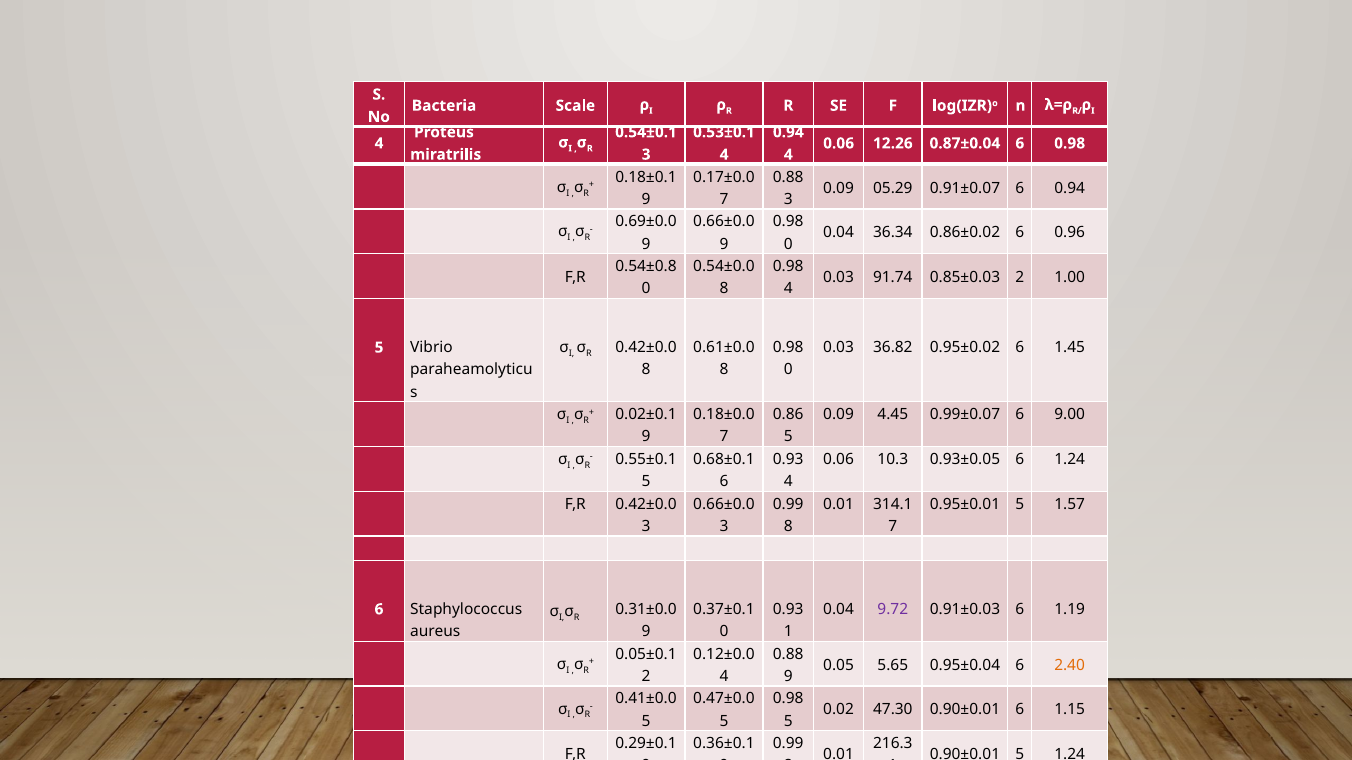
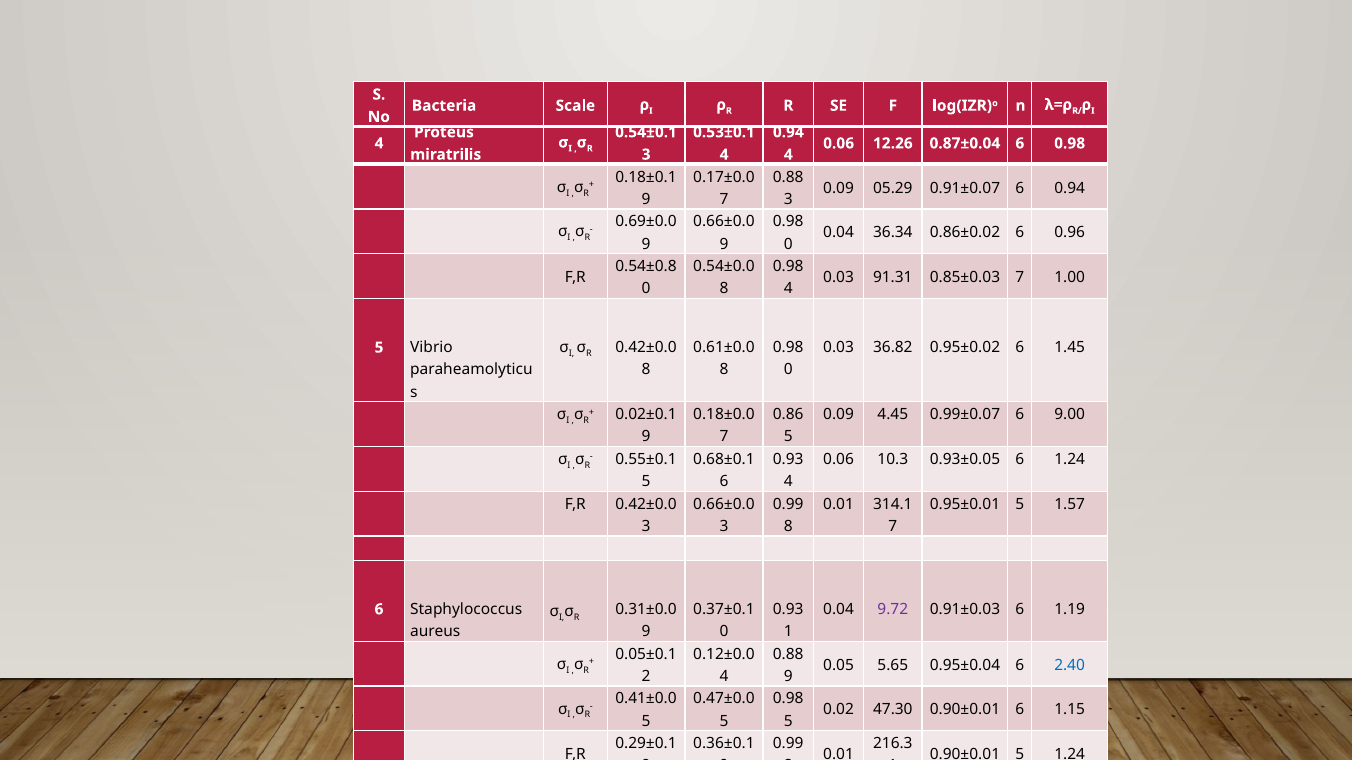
91.74: 91.74 -> 91.31
0.85±0.03 2: 2 -> 7
2.40 colour: orange -> blue
